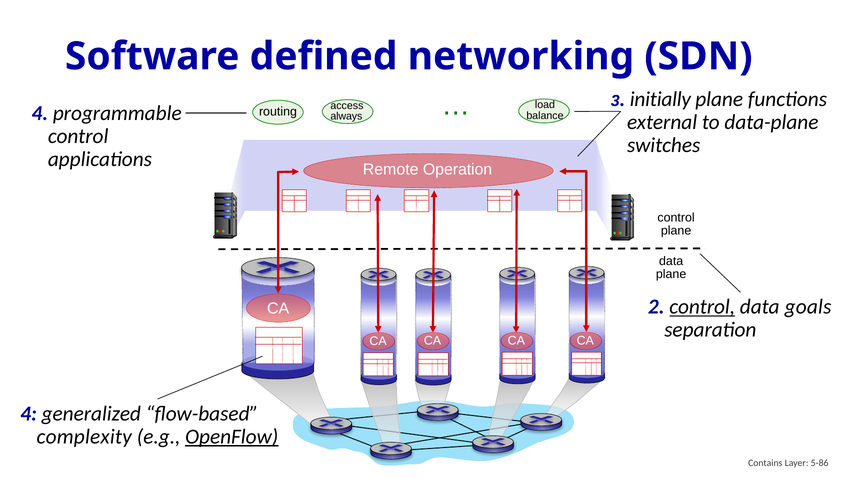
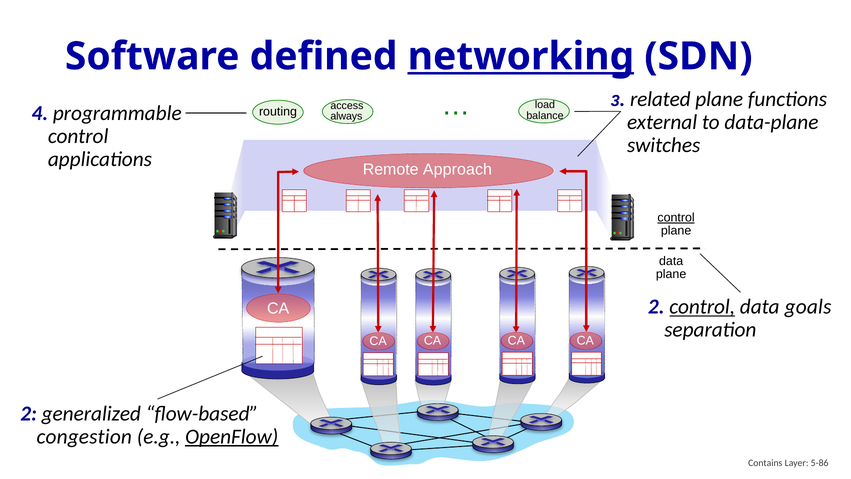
networking underline: none -> present
initially: initially -> related
Operation: Operation -> Approach
control at (676, 218) underline: none -> present
4 at (29, 413): 4 -> 2
complexity: complexity -> congestion
